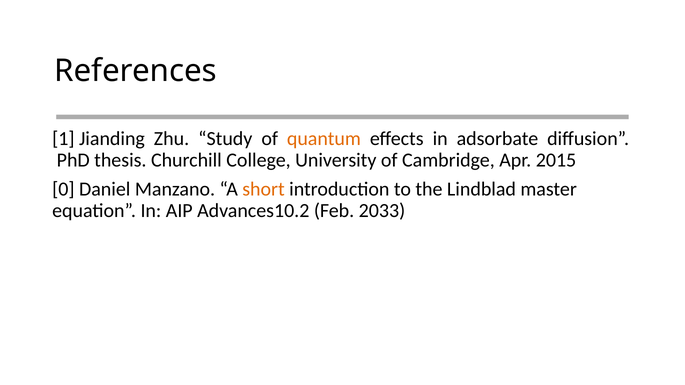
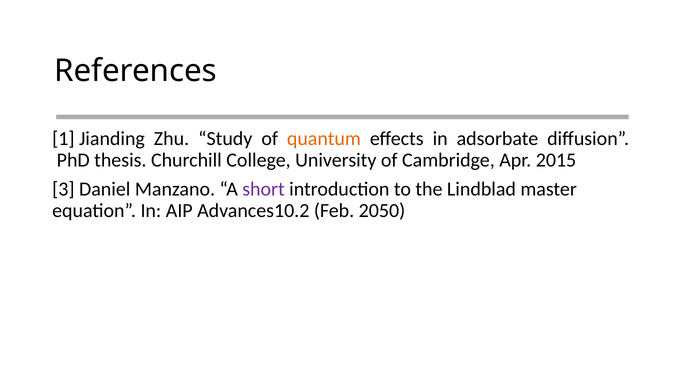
0: 0 -> 3
short colour: orange -> purple
2033: 2033 -> 2050
